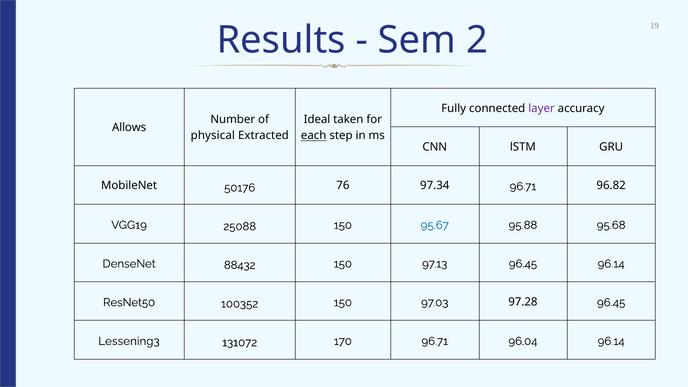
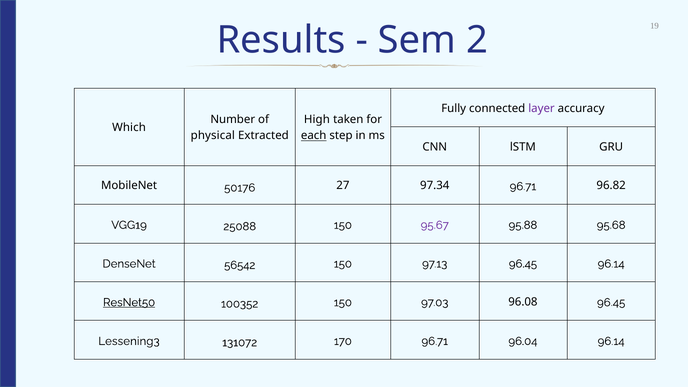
Ideal: Ideal -> High
Allows: Allows -> Which
76: 76 -> 27
95.67 colour: blue -> purple
88432: 88432 -> 56542
ResNet50 underline: none -> present
97.28: 97.28 -> 96.08
